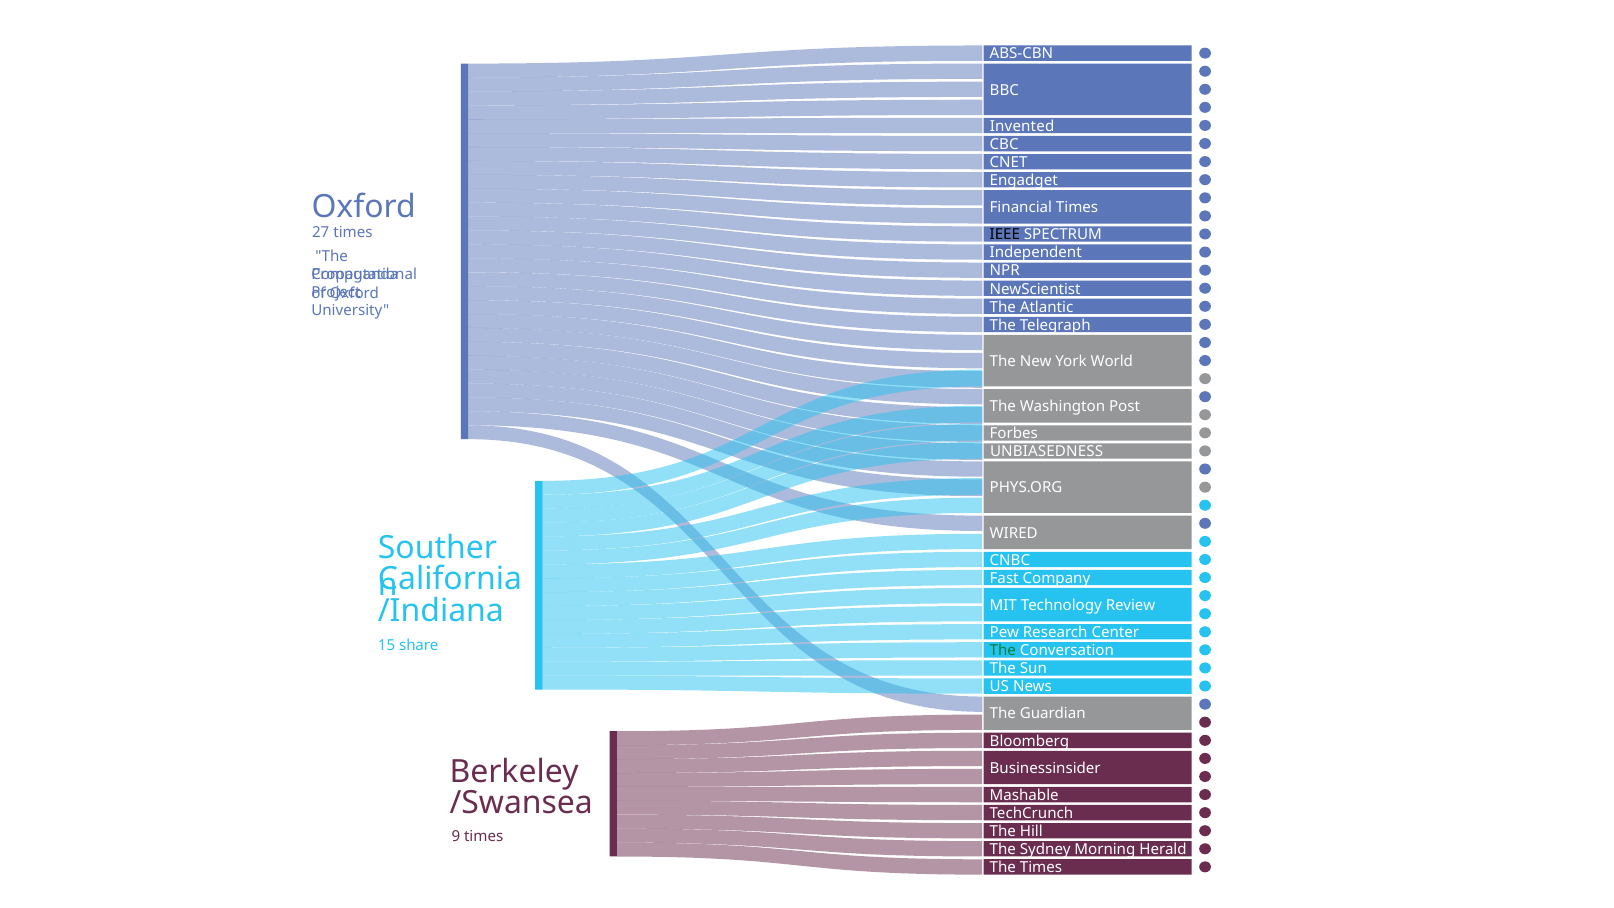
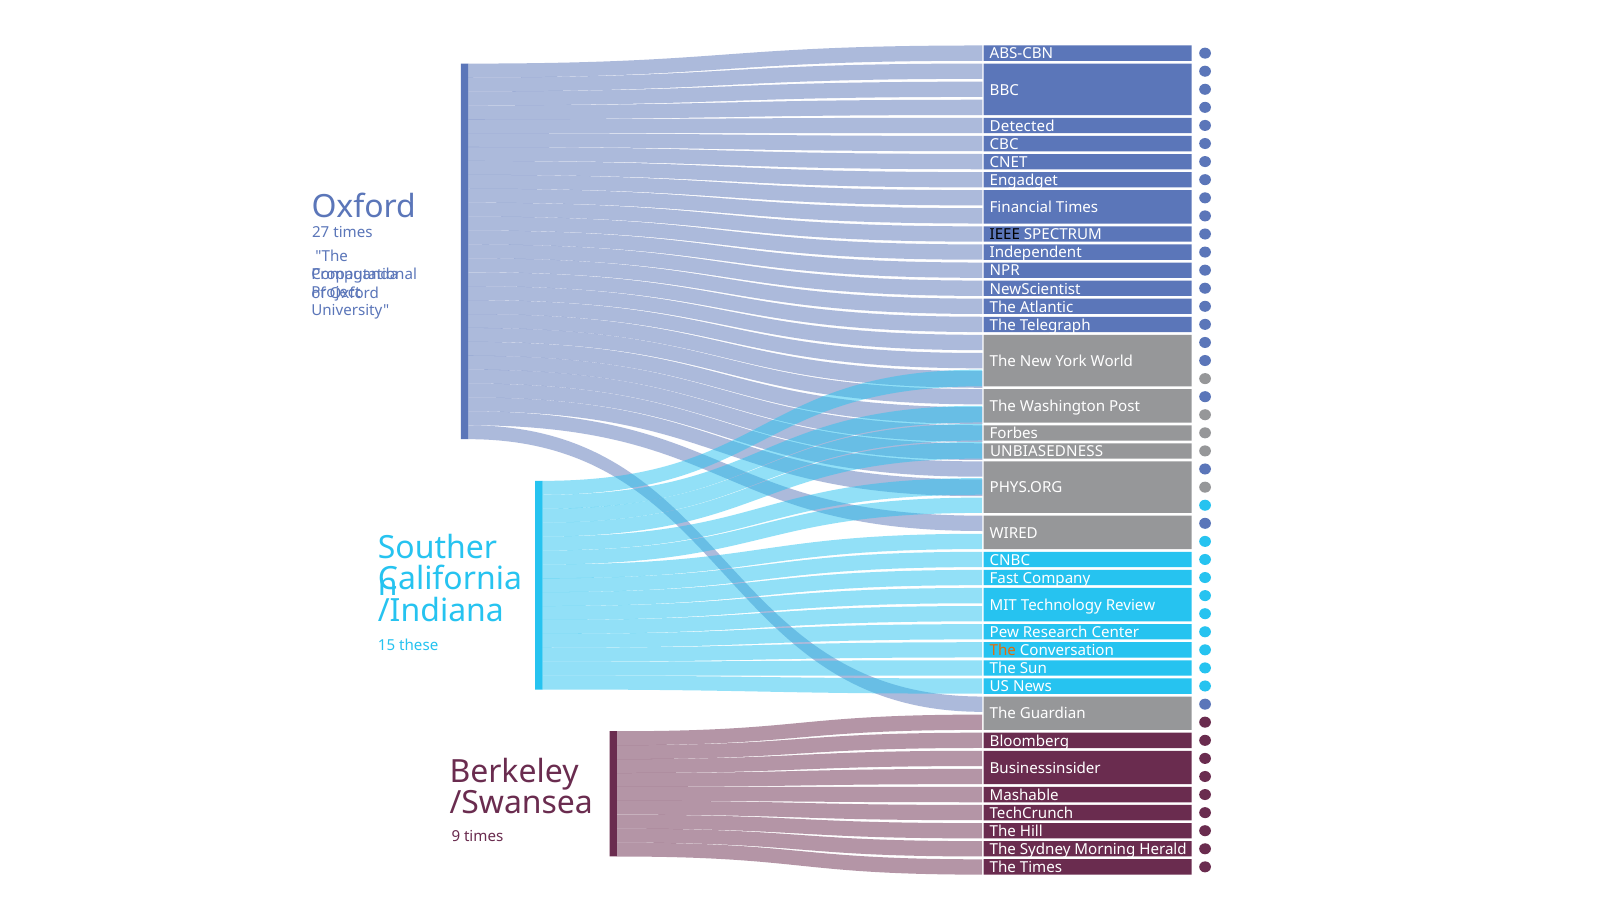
Invented: Invented -> Detected
share: share -> these
The at (1003, 651) colour: green -> orange
